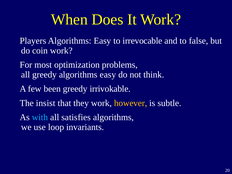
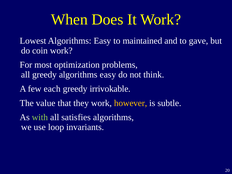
Players: Players -> Lowest
irrevocable: irrevocable -> maintained
false: false -> gave
been: been -> each
insist: insist -> value
with colour: light blue -> light green
